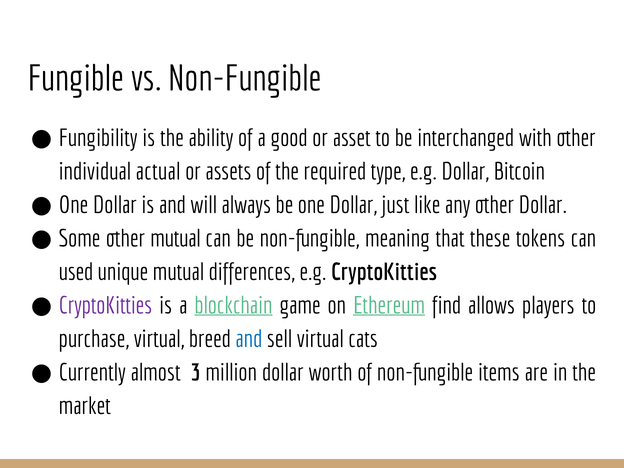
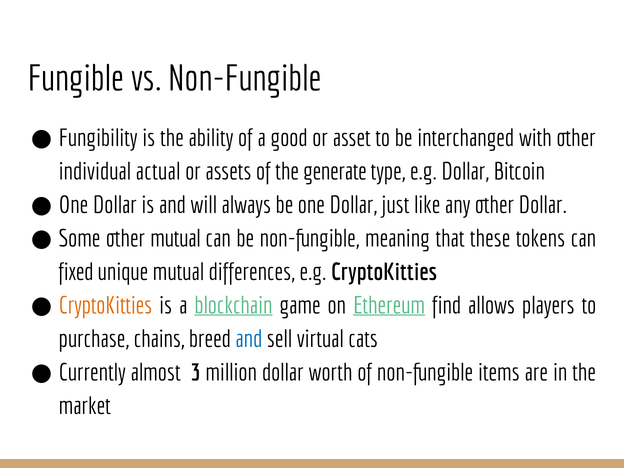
required: required -> generate
used: used -> fixed
CryptoKitties at (106, 306) colour: purple -> orange
purchase virtual: virtual -> chains
